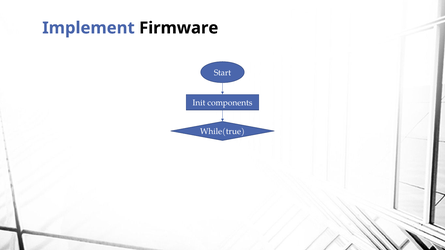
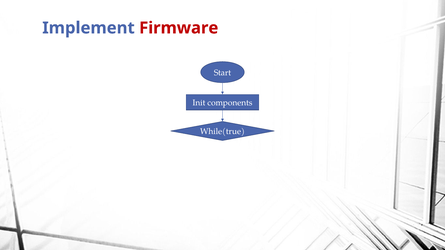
Firmware colour: black -> red
